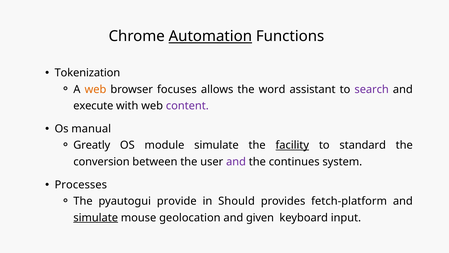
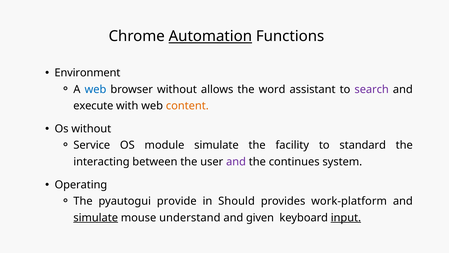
Tokenization: Tokenization -> Environment
web at (95, 89) colour: orange -> blue
browser focuses: focuses -> without
content colour: purple -> orange
Os manual: manual -> without
Greatly: Greatly -> Service
facility underline: present -> none
conversion: conversion -> interacting
Processes: Processes -> Operating
fetch-platform: fetch-platform -> work-platform
geolocation: geolocation -> understand
input underline: none -> present
